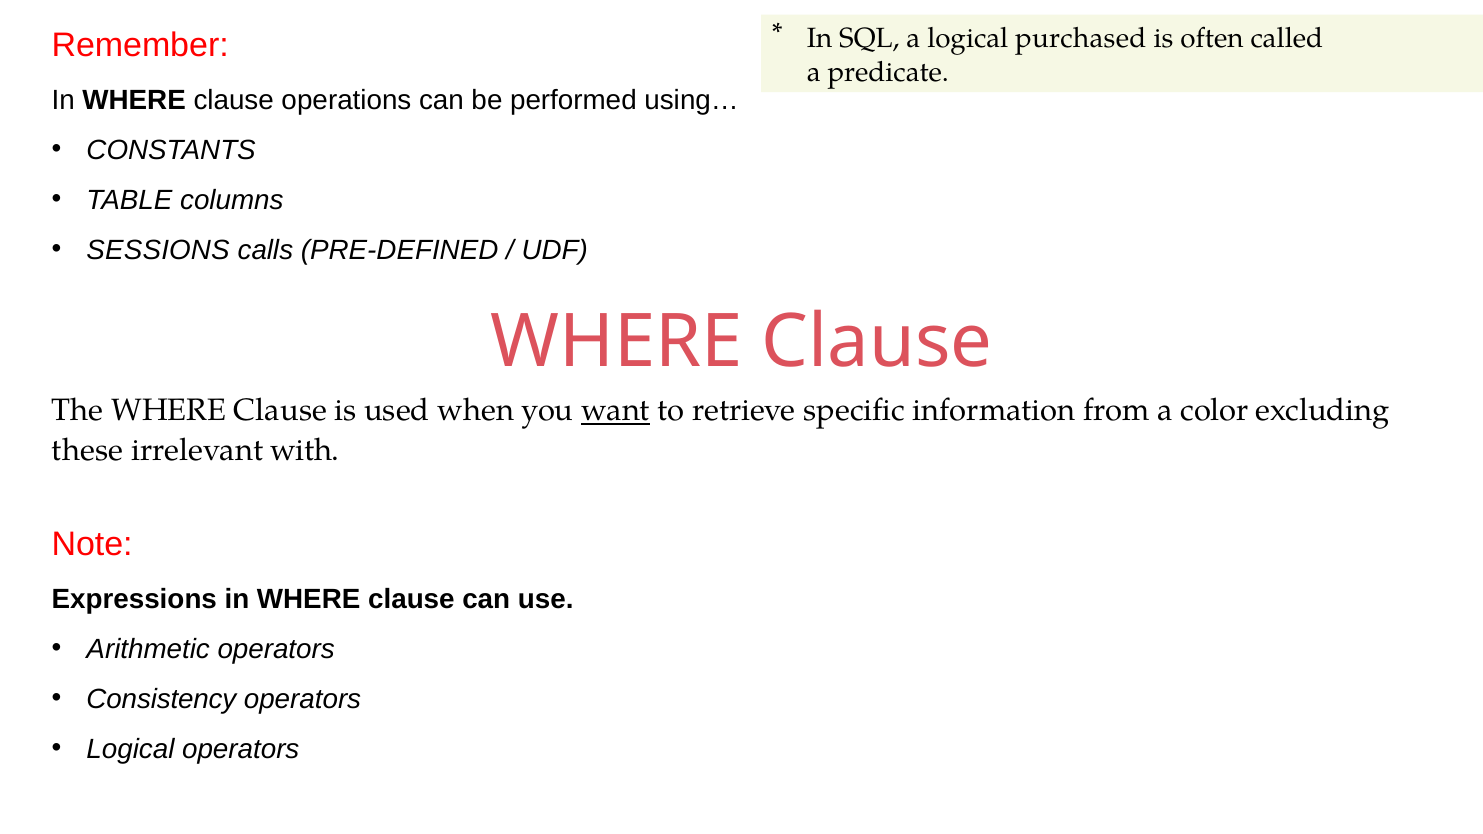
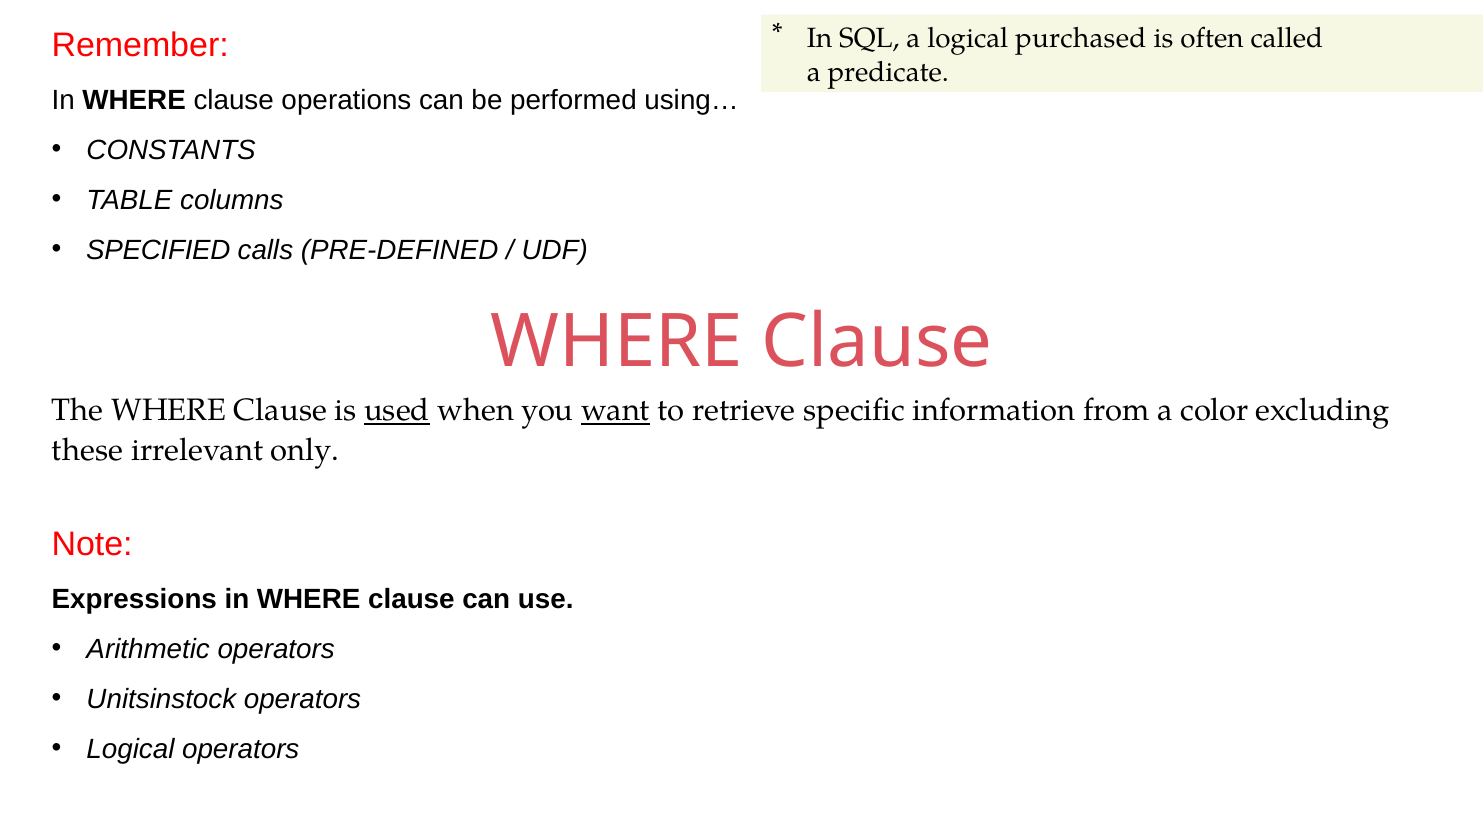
SESSIONS: SESSIONS -> SPECIFIED
used underline: none -> present
with: with -> only
Consistency: Consistency -> Unitsinstock
